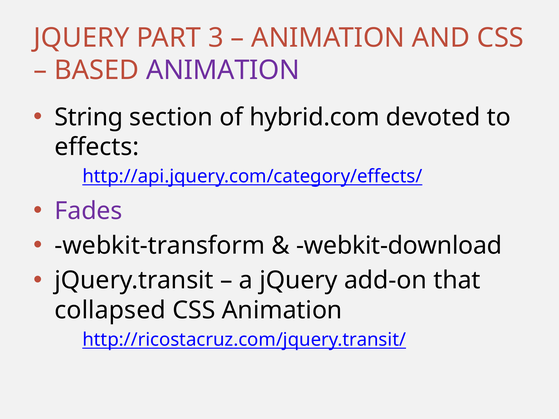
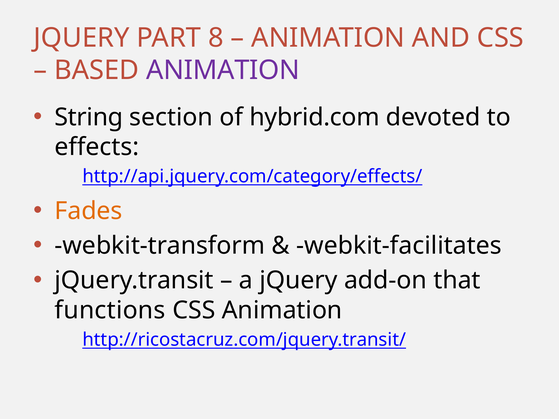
3: 3 -> 8
Fades colour: purple -> orange
webkit-download: webkit-download -> webkit-facilitates
collapsed: collapsed -> functions
